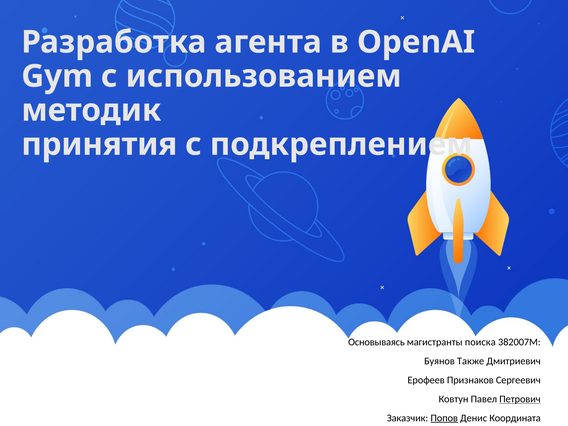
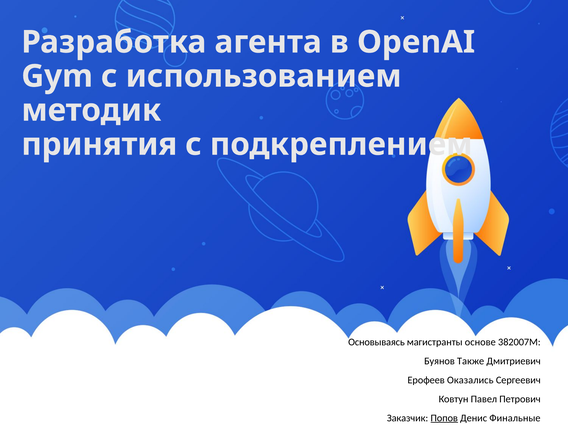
поиска: поиска -> основе
Признаков: Признаков -> Оказались
Петрович underline: present -> none
Координата: Координата -> Финальные
